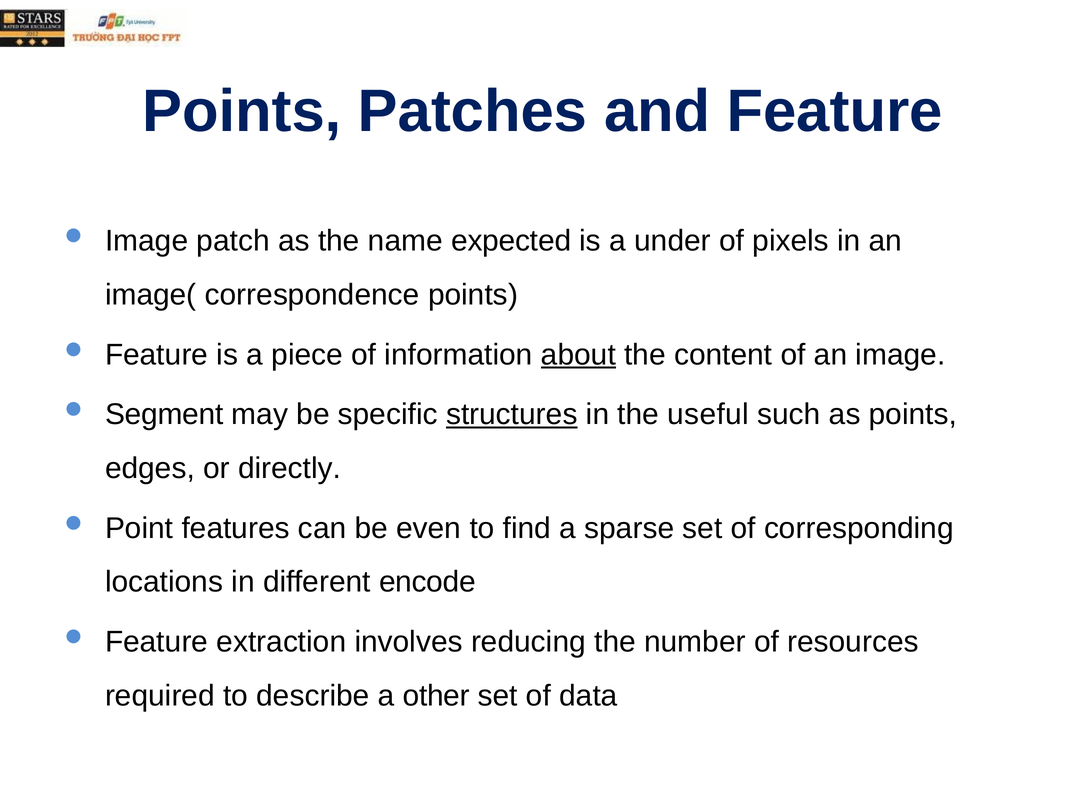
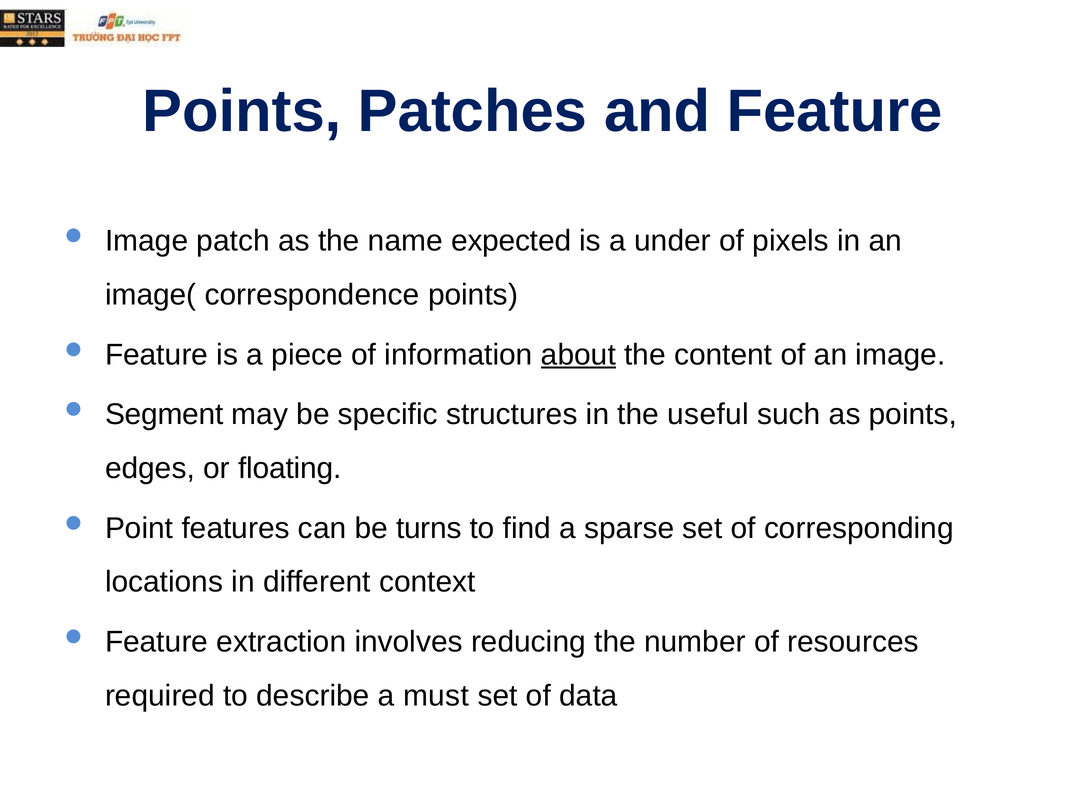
structures underline: present -> none
directly: directly -> floating
even: even -> turns
encode: encode -> context
other: other -> must
